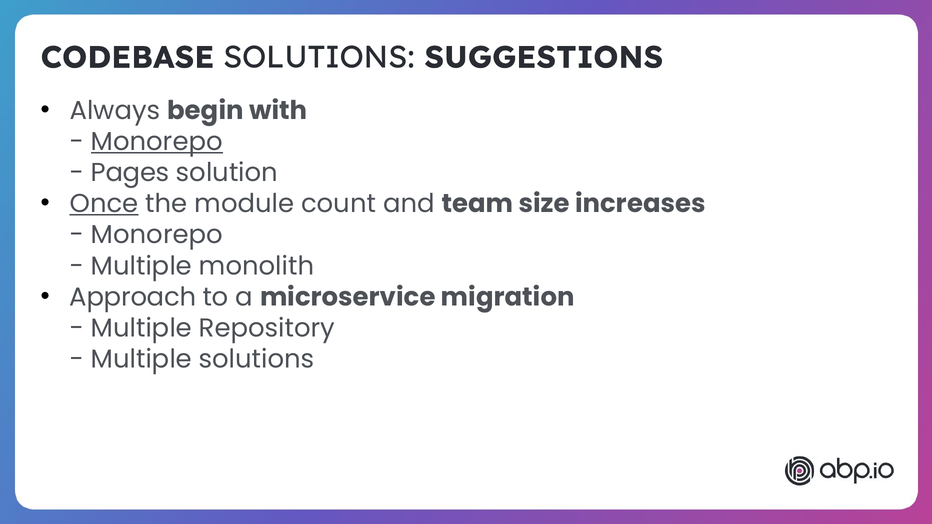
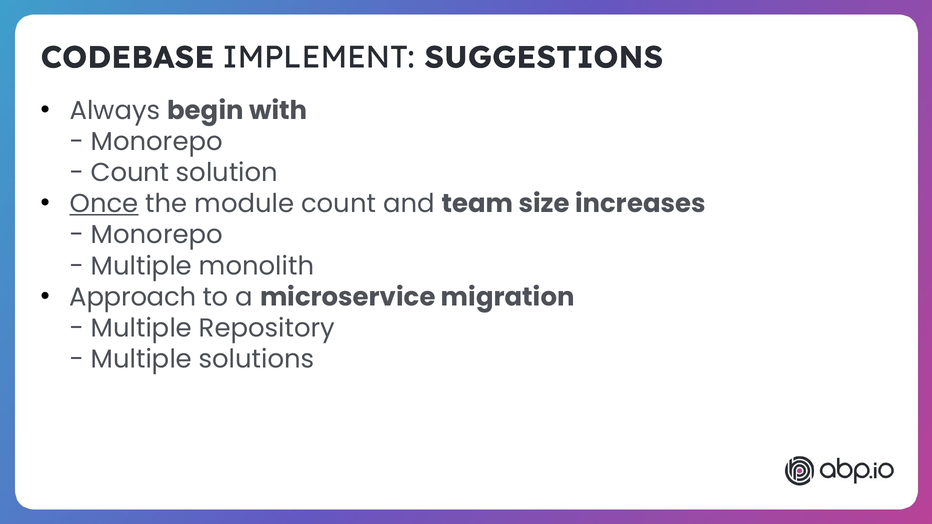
CODEBASE SOLUTIONS: SOLUTIONS -> IMPLEMENT
Monorepo at (157, 142) underline: present -> none
Pages at (130, 173): Pages -> Count
